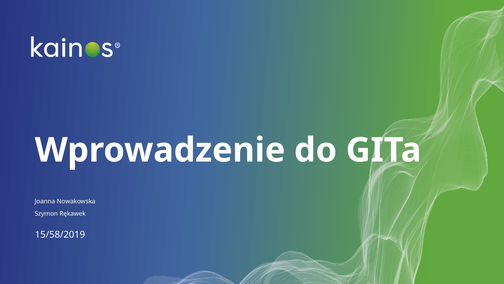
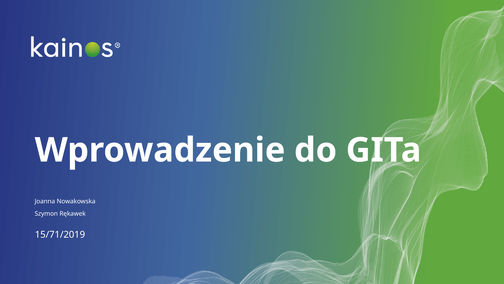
15/58/2019: 15/58/2019 -> 15/71/2019
